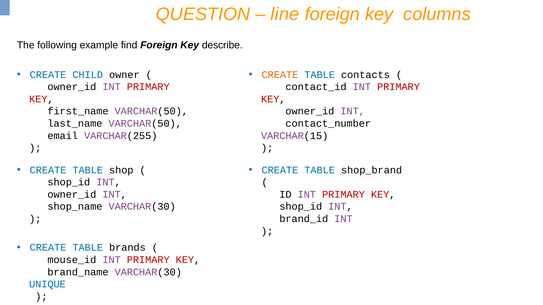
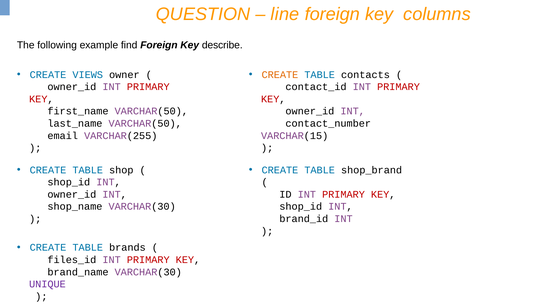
CHILD: CHILD -> VIEWS
mouse_id: mouse_id -> files_id
UNIQUE colour: blue -> purple
